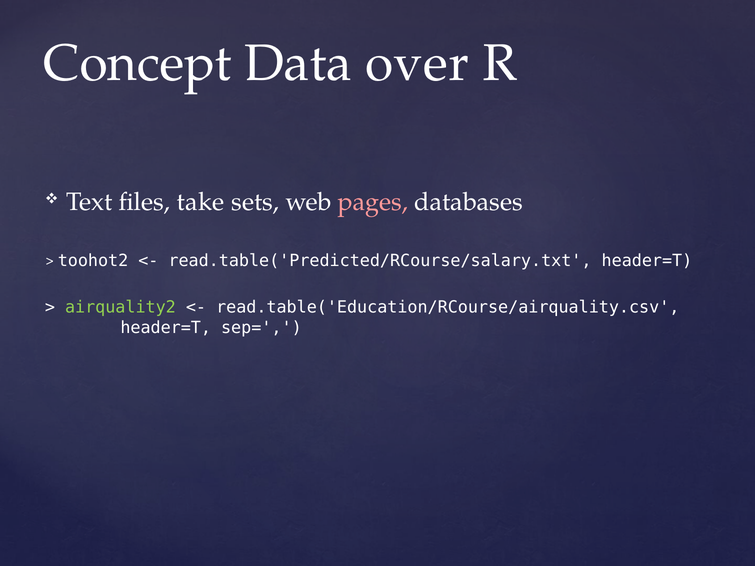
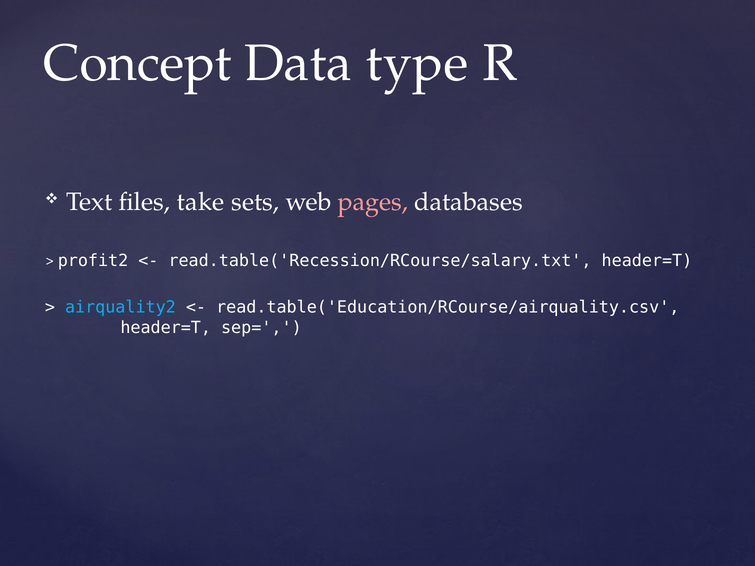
over: over -> type
toohot2: toohot2 -> profit2
read.table('Predicted/RCourse/salary.txt: read.table('Predicted/RCourse/salary.txt -> read.table('Recession/RCourse/salary.txt
airquality2 colour: light green -> light blue
